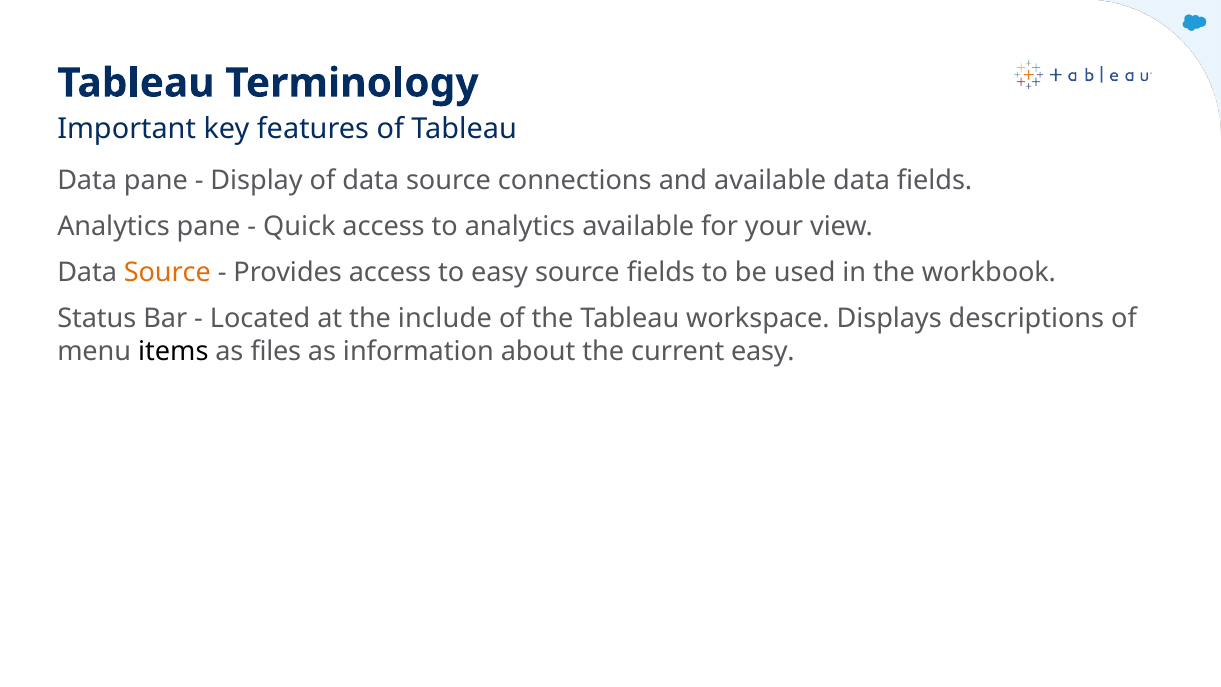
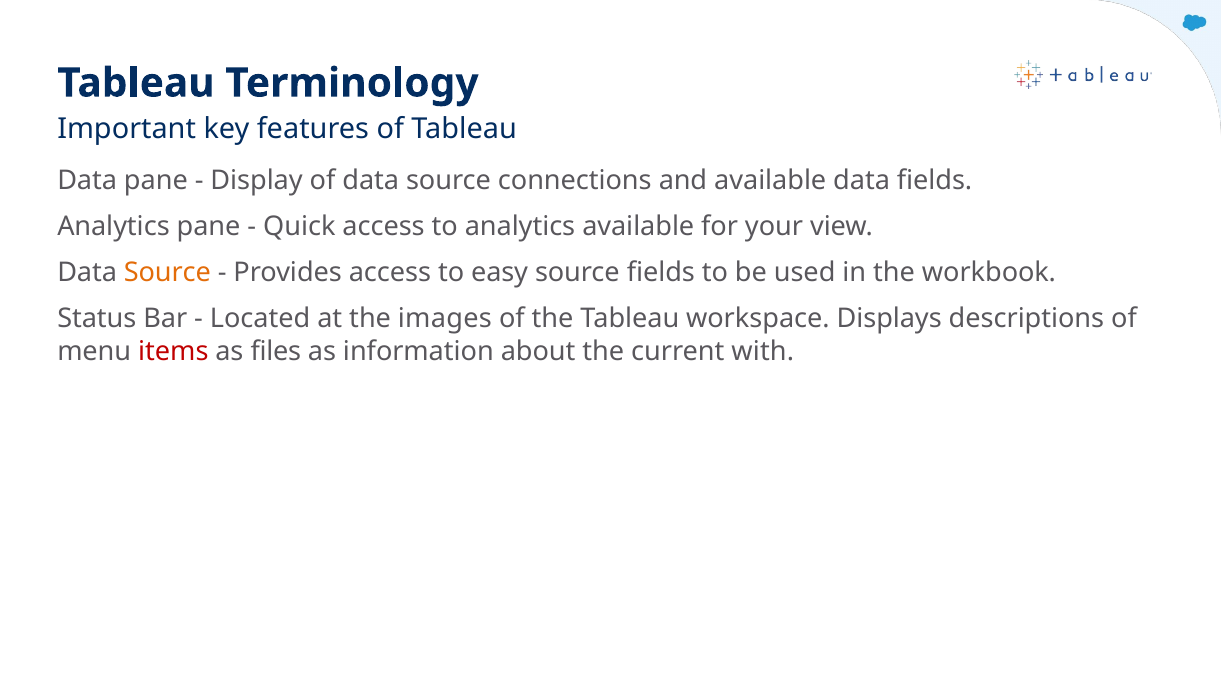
include: include -> images
items colour: black -> red
current easy: easy -> with
